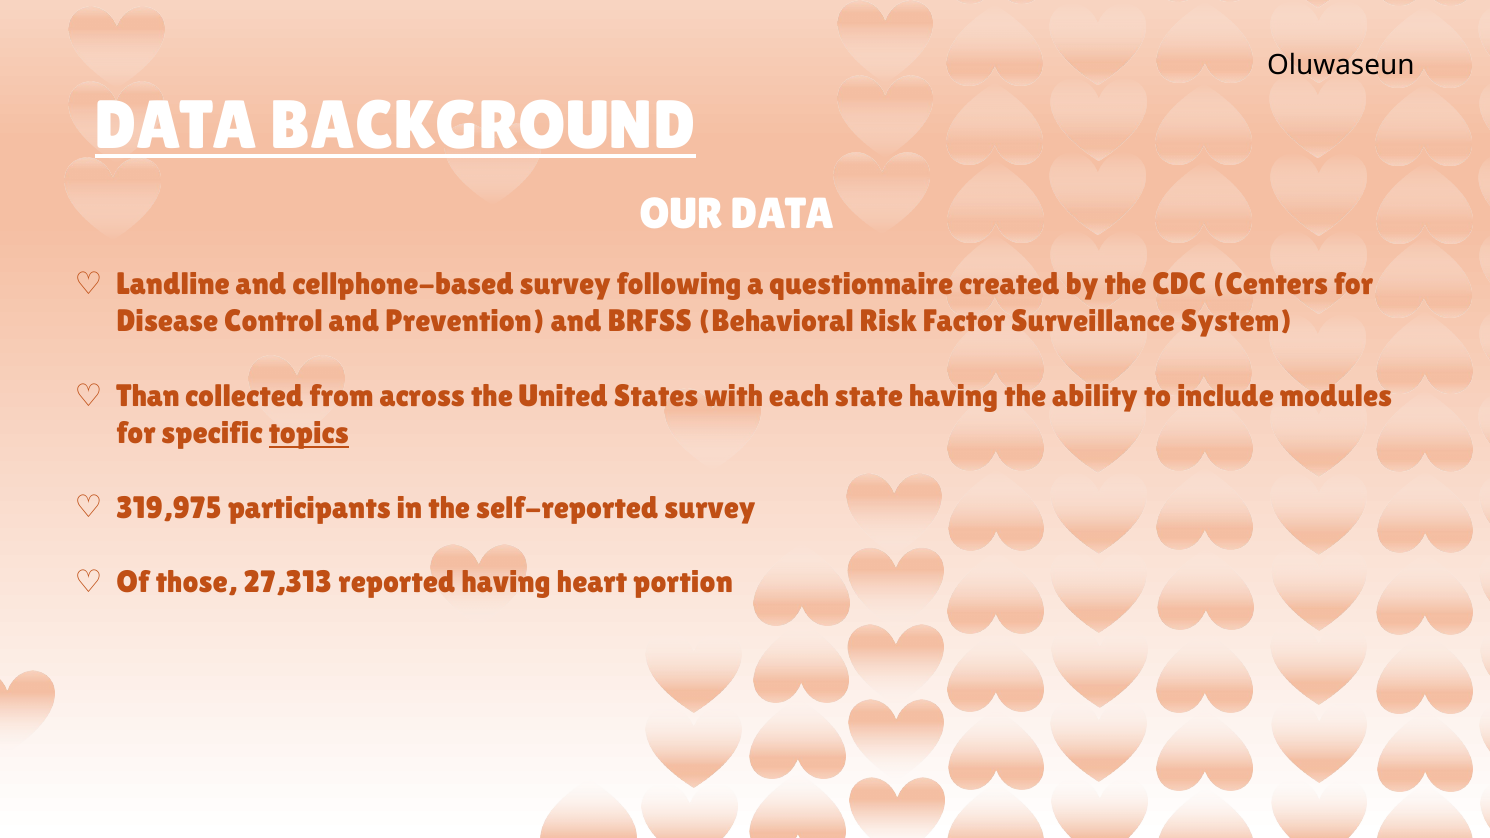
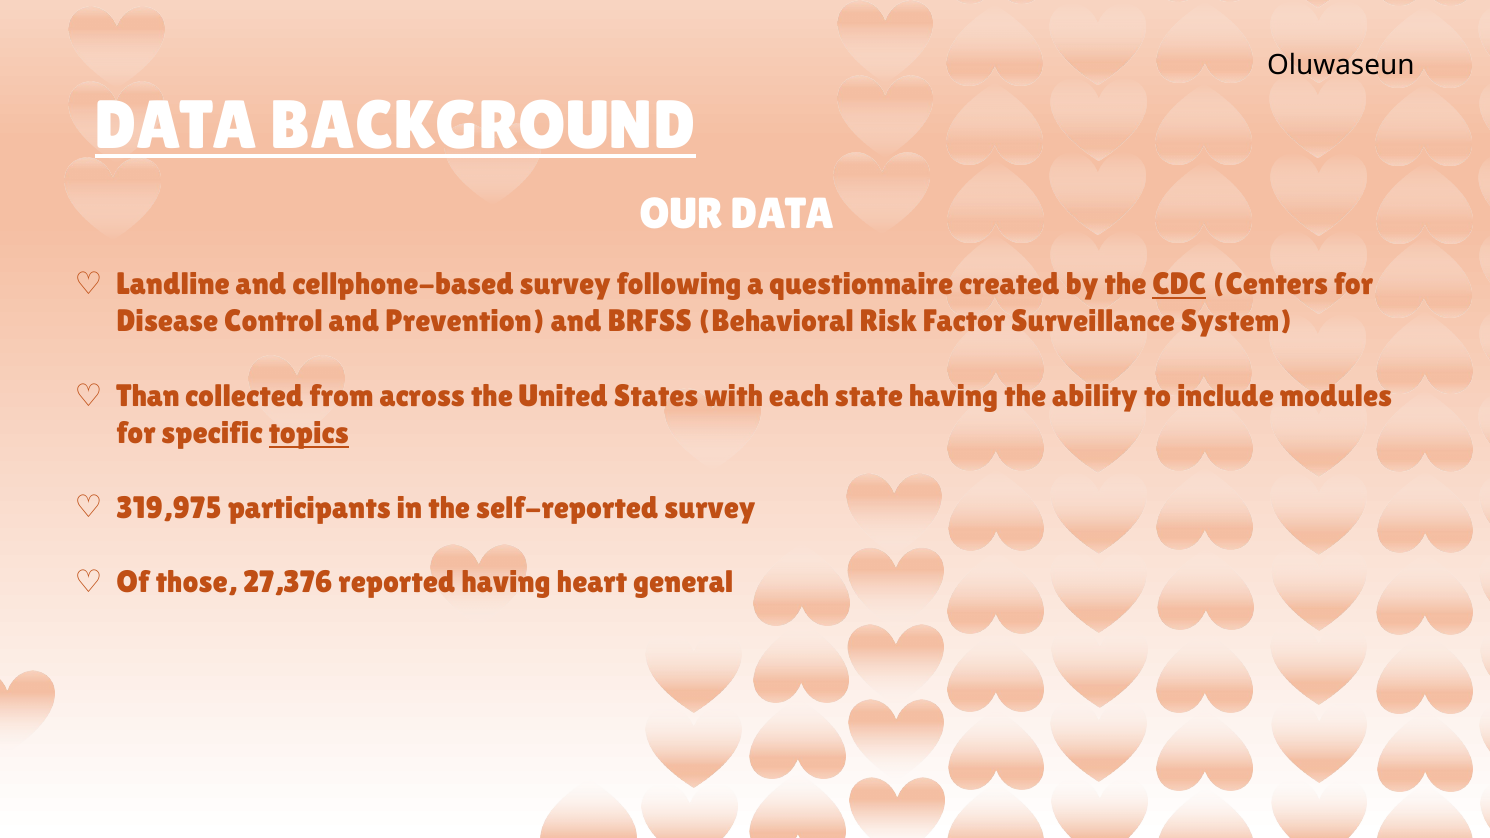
CDC underline: none -> present
27,313: 27,313 -> 27,376
portion: portion -> general
